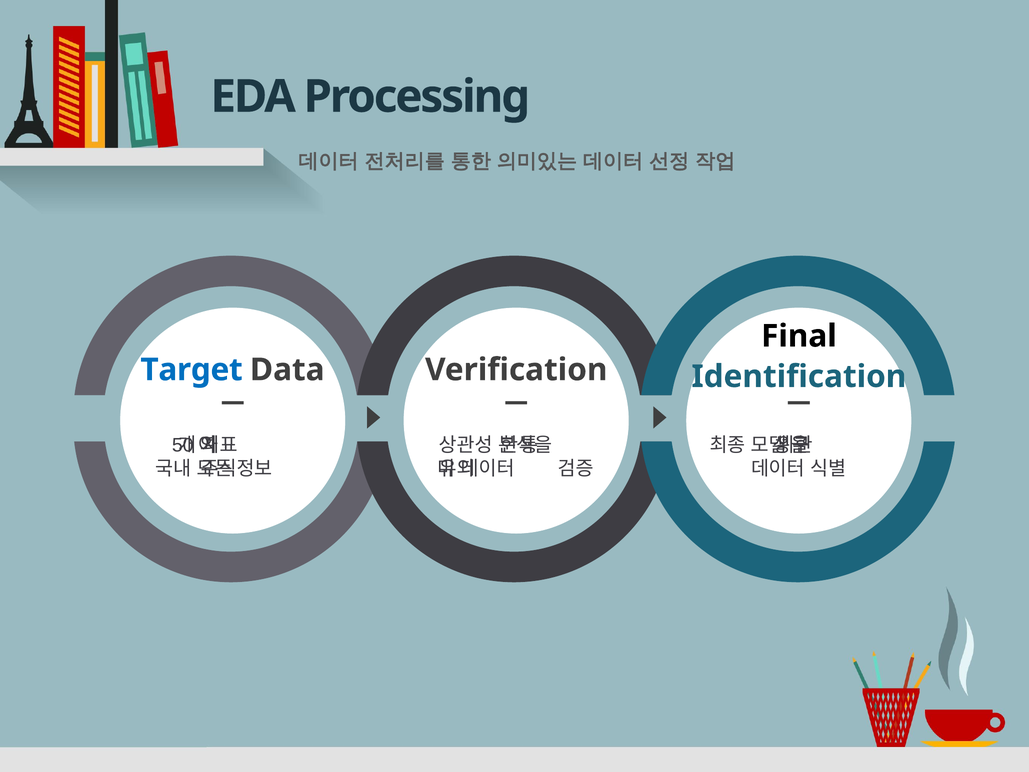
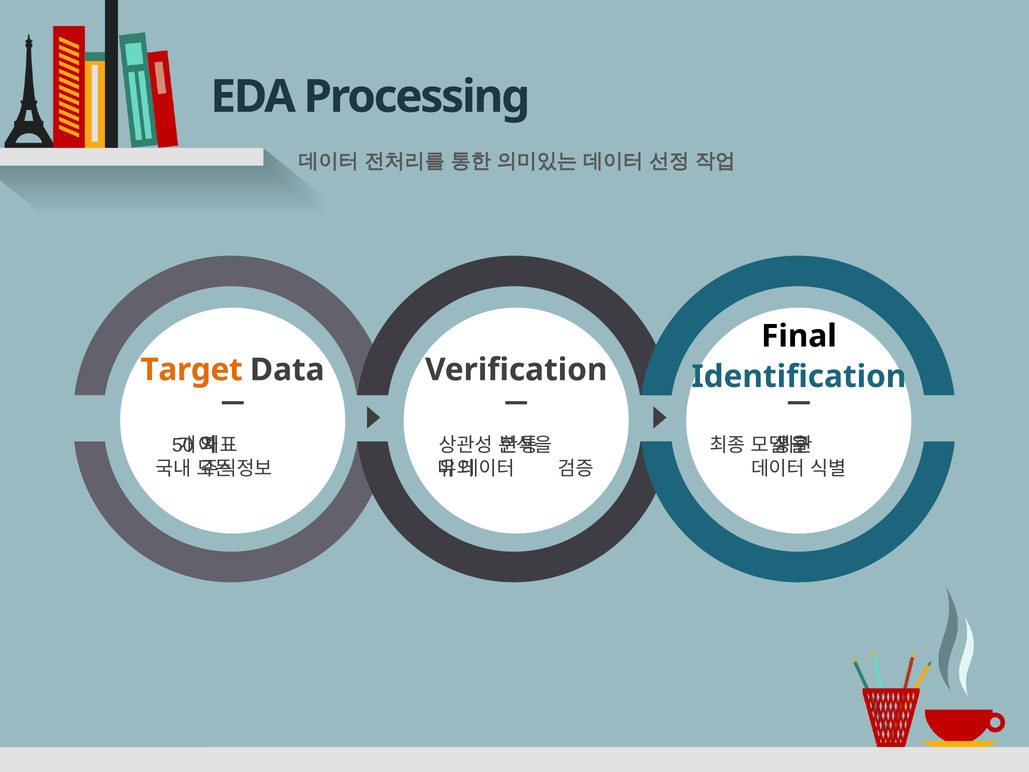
Target colour: blue -> orange
